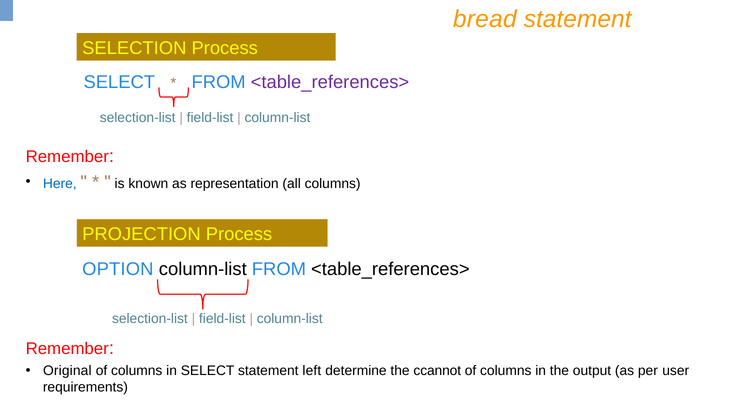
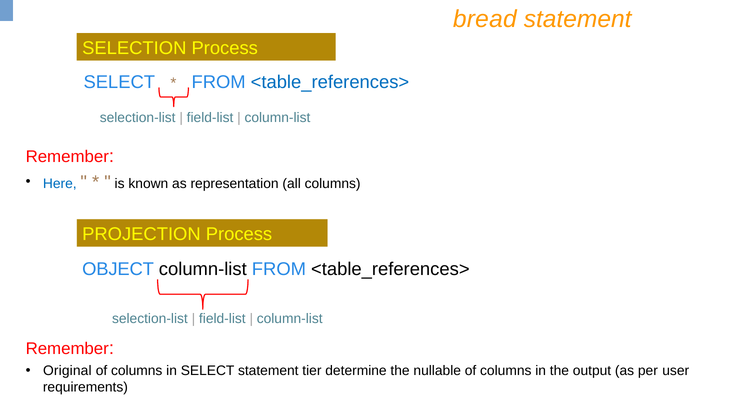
<table_references> at (330, 82) colour: purple -> blue
OPTION: OPTION -> OBJECT
left: left -> tier
ccannot: ccannot -> nullable
